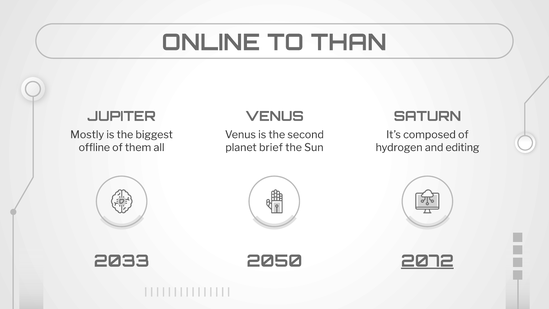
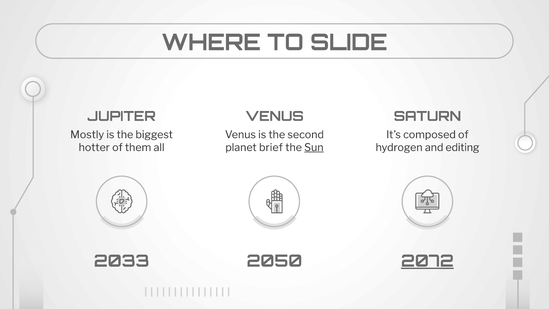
ONLINE: ONLINE -> WHERE
THAN: THAN -> SLIDE
offline: offline -> hotter
Sun underline: none -> present
